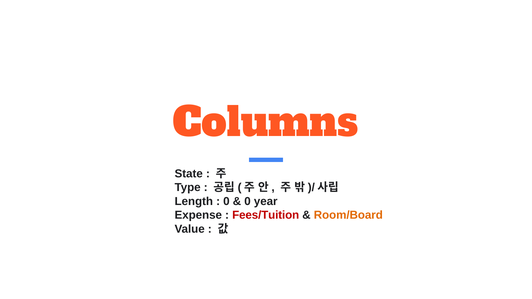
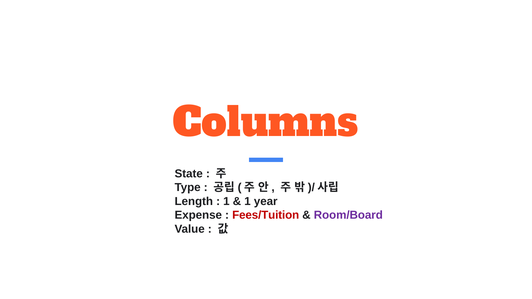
0 at (226, 202): 0 -> 1
0 at (248, 202): 0 -> 1
Room/Board colour: orange -> purple
